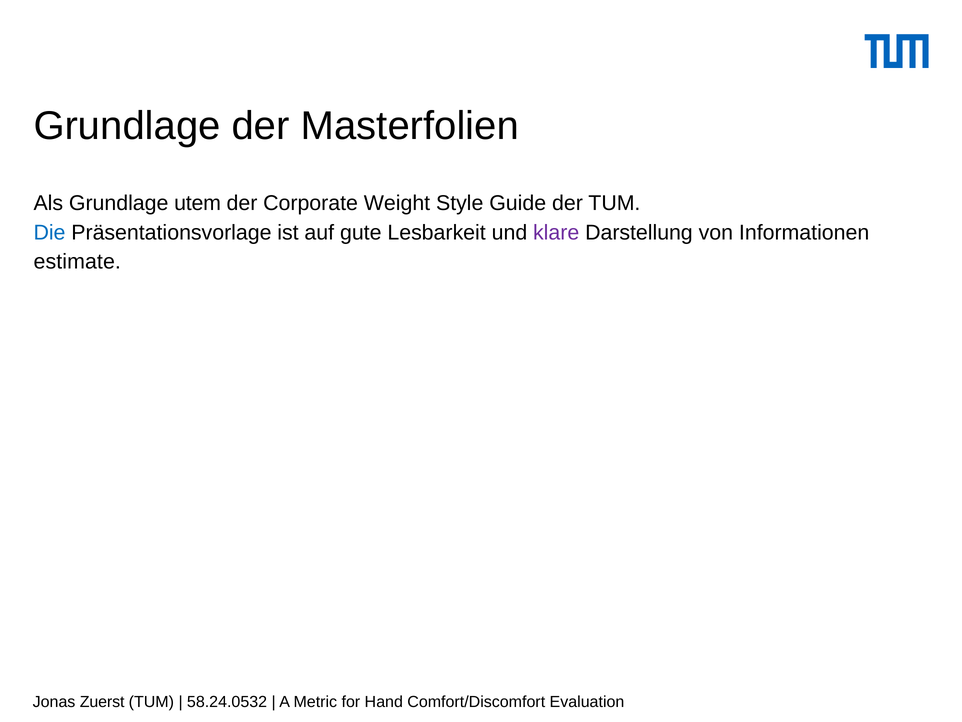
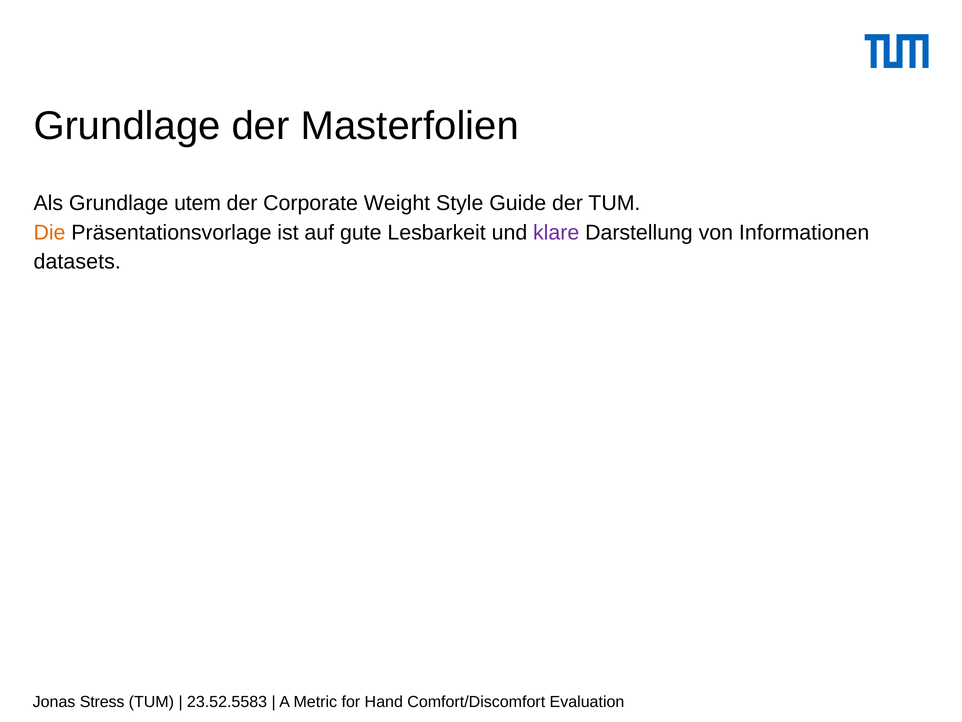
Die colour: blue -> orange
estimate: estimate -> datasets
Zuerst: Zuerst -> Stress
58.24.0532: 58.24.0532 -> 23.52.5583
